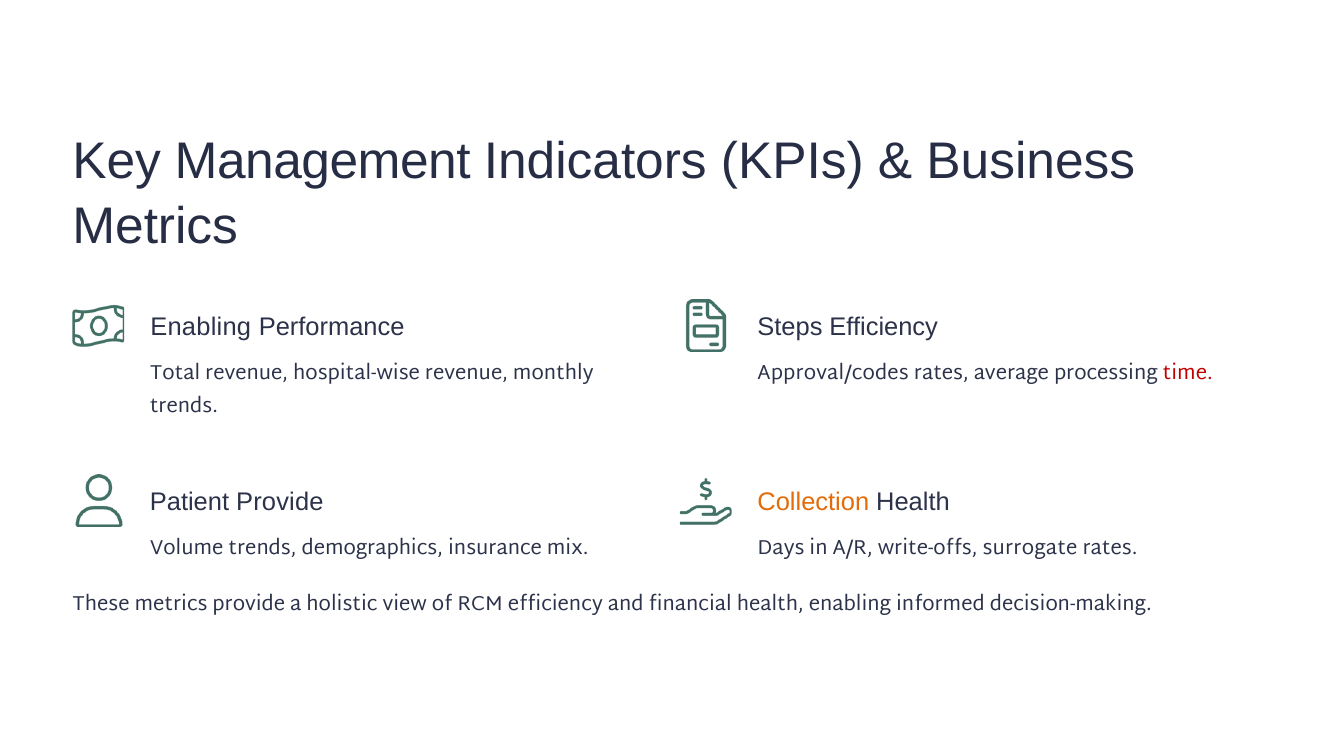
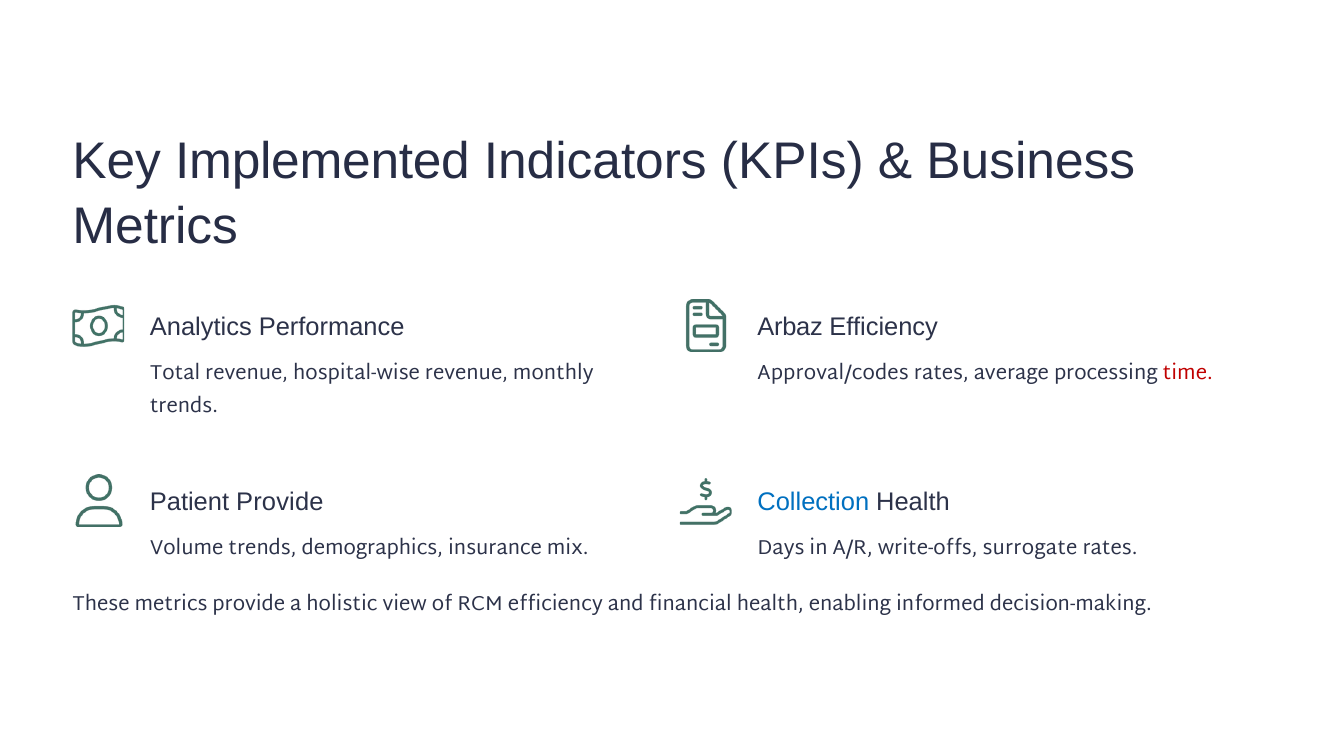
Management: Management -> Implemented
Enabling at (201, 328): Enabling -> Analytics
Steps: Steps -> Arbaz
Collection colour: orange -> blue
